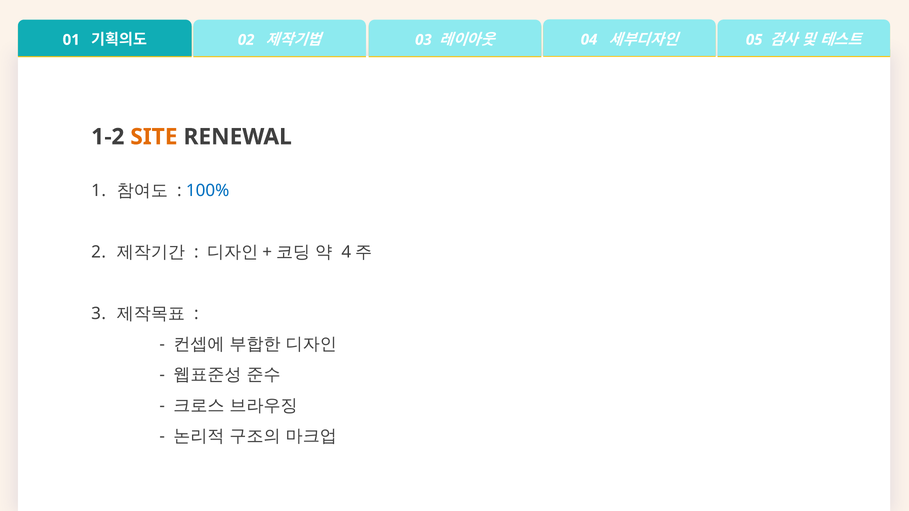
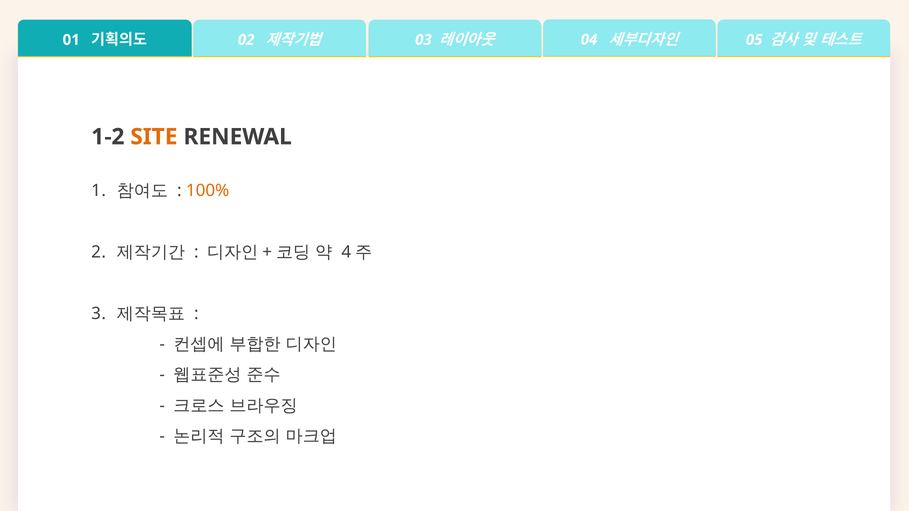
100% colour: blue -> orange
